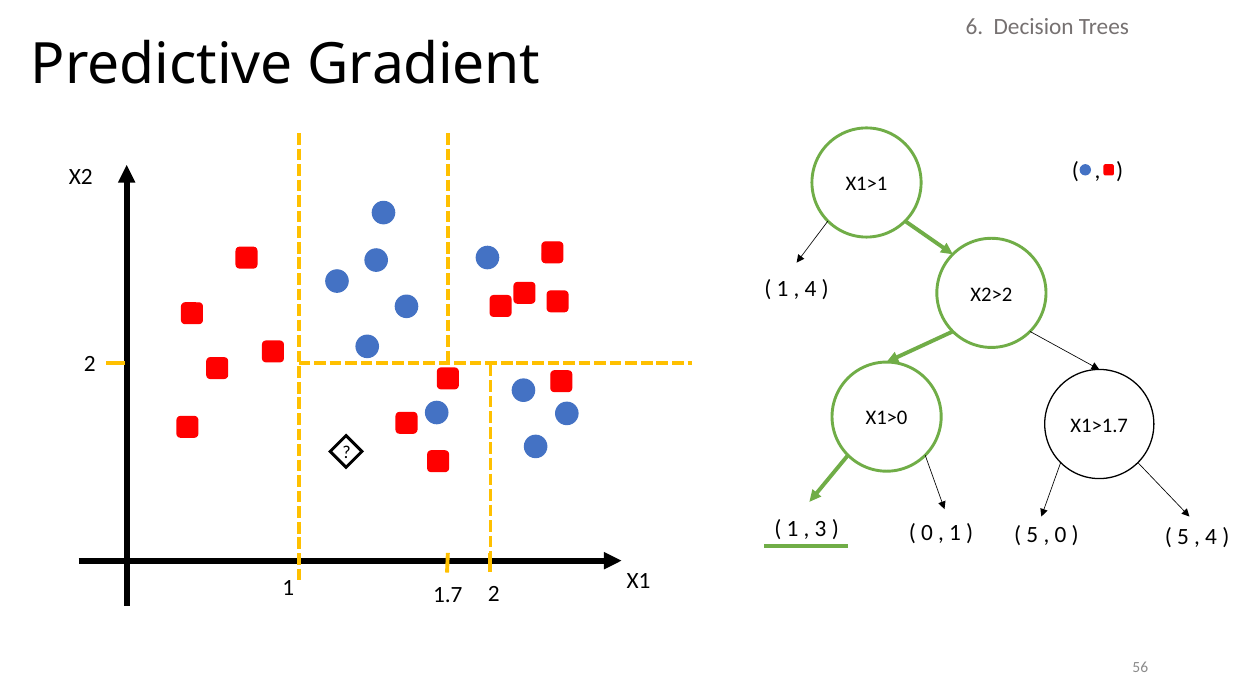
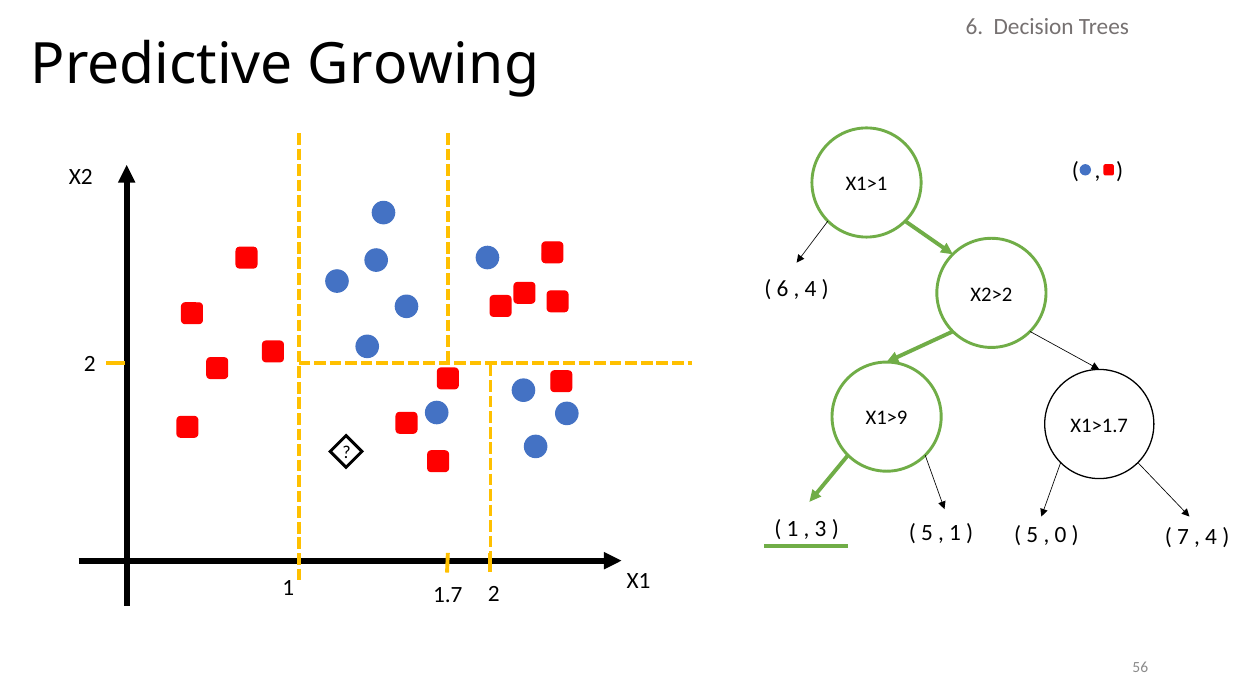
Gradient: Gradient -> Growing
1 at (782, 289): 1 -> 6
X1>0: X1>0 -> X1>9
0 at (927, 533): 0 -> 5
5 at (1183, 537): 5 -> 7
